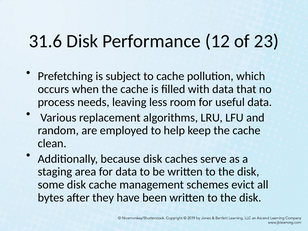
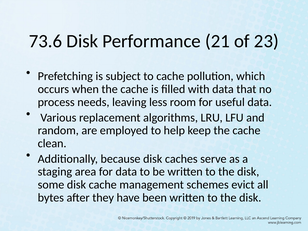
31.6: 31.6 -> 73.6
12: 12 -> 21
